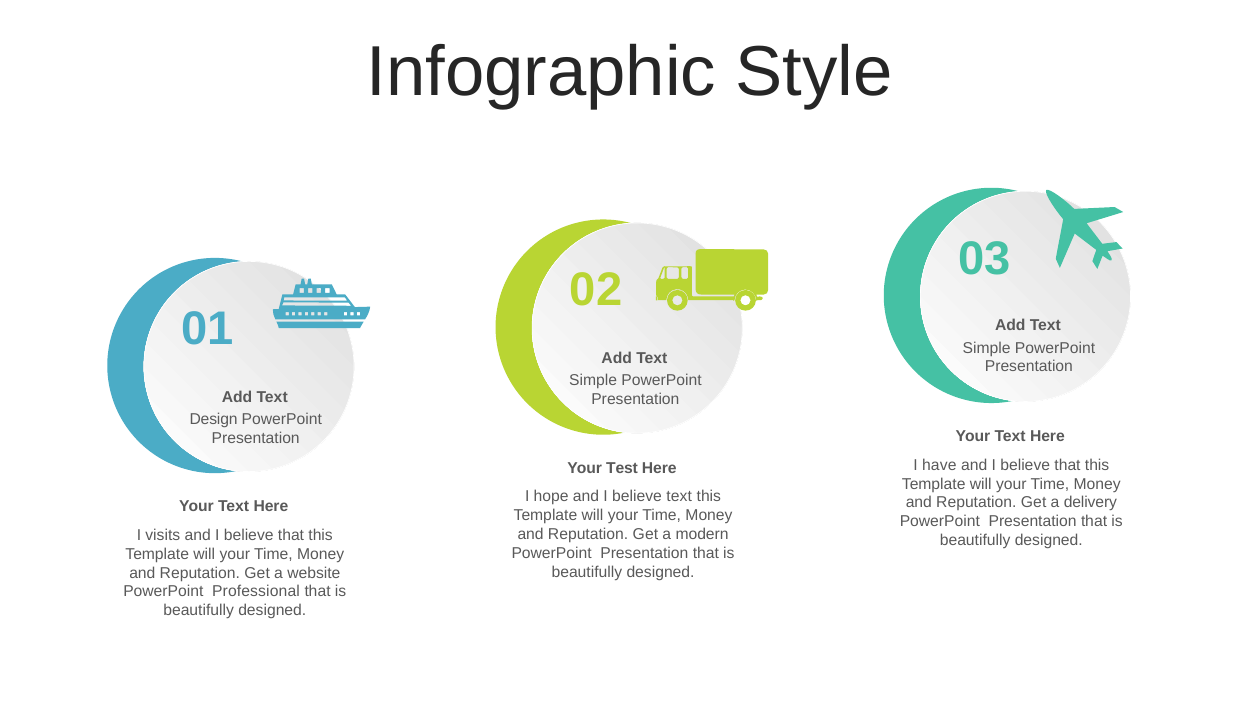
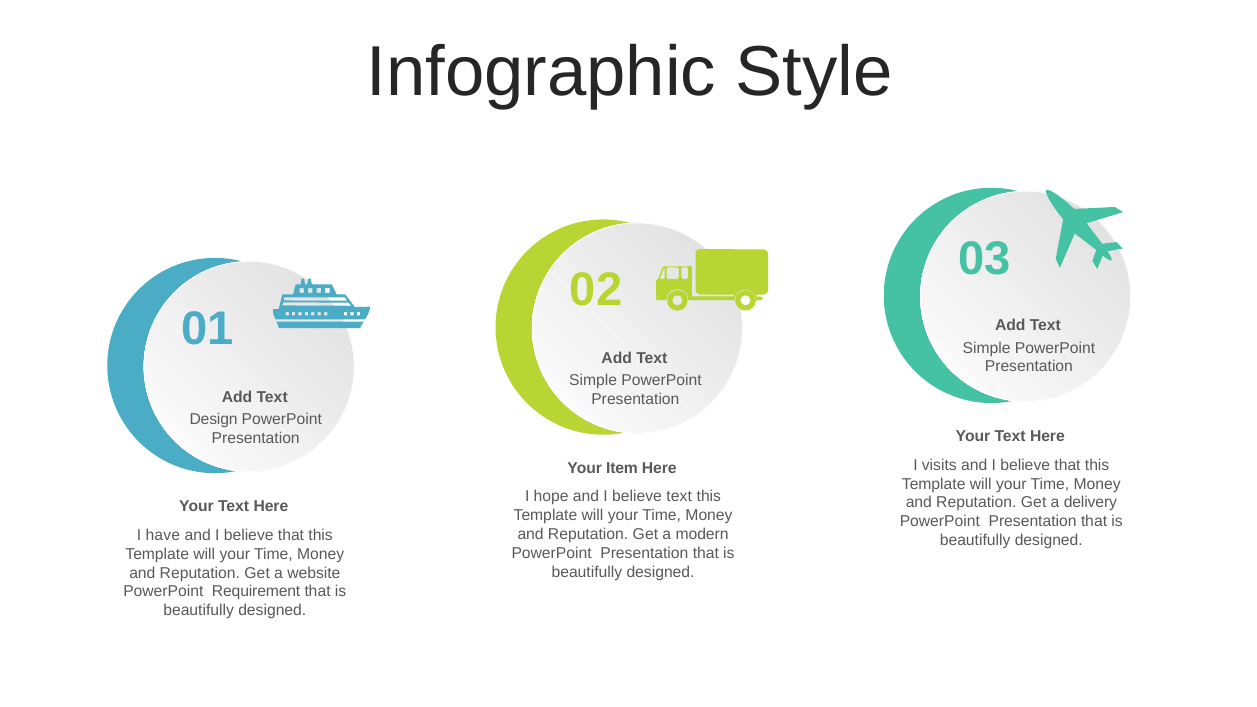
have: have -> visits
Test: Test -> Item
visits: visits -> have
Professional: Professional -> Requirement
